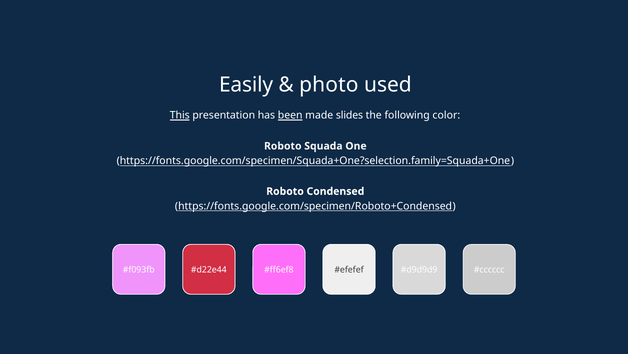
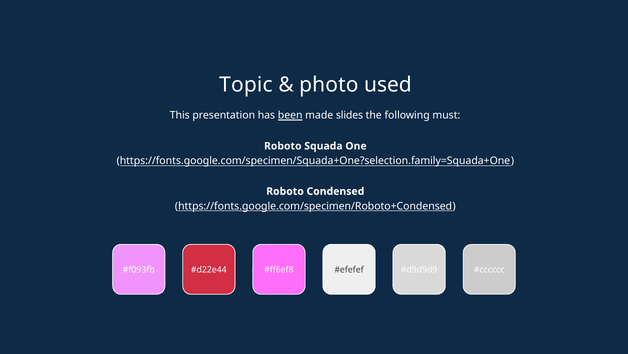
Easily: Easily -> Topic
This underline: present -> none
color: color -> must
